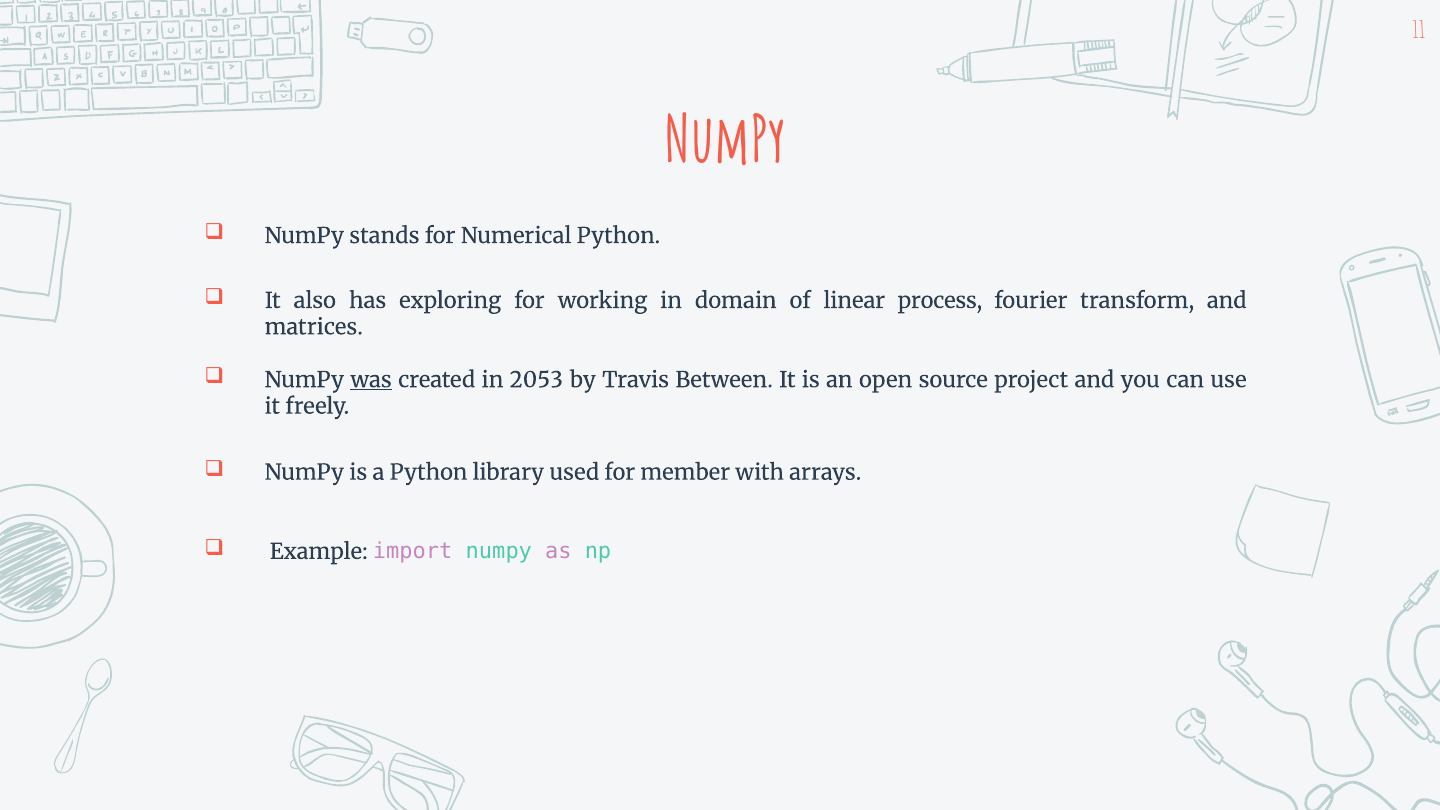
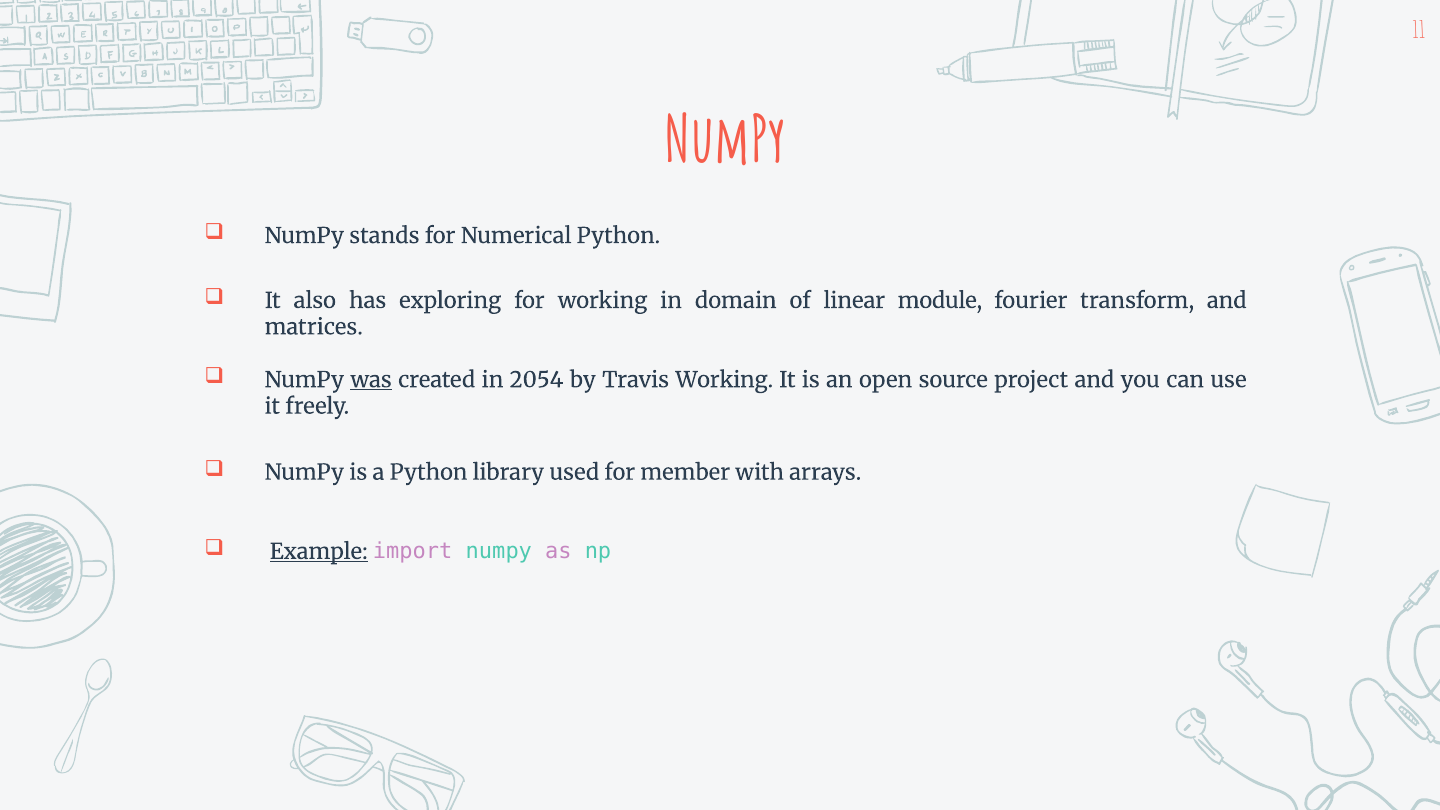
process: process -> module
2053: 2053 -> 2054
Travis Between: Between -> Working
Example underline: none -> present
